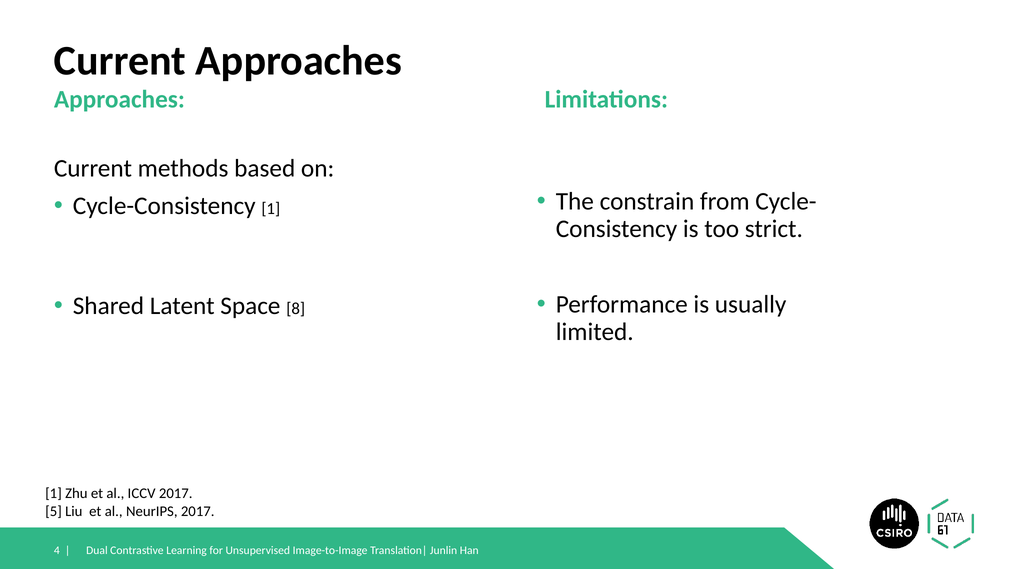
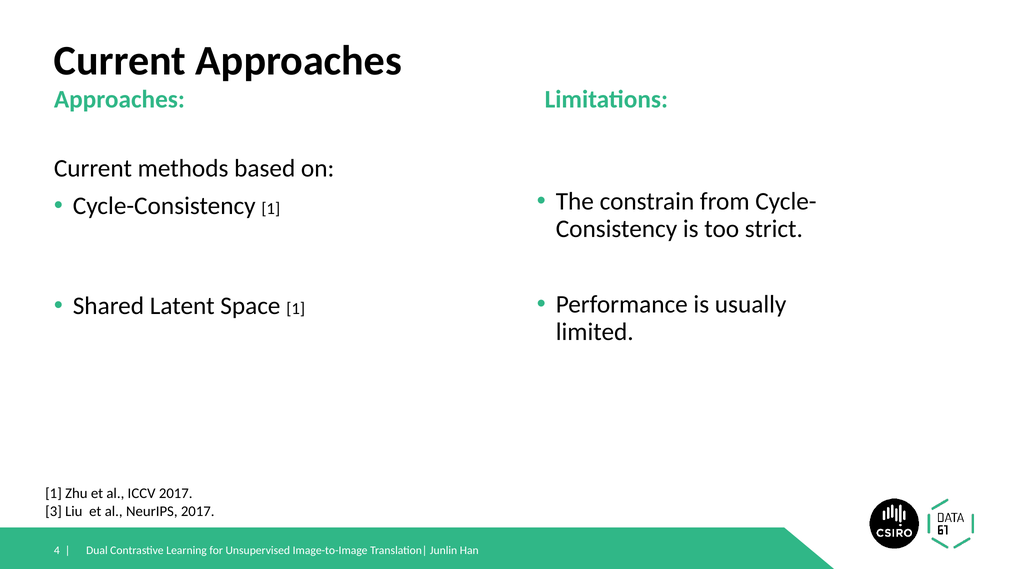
Space 8: 8 -> 1
5: 5 -> 3
